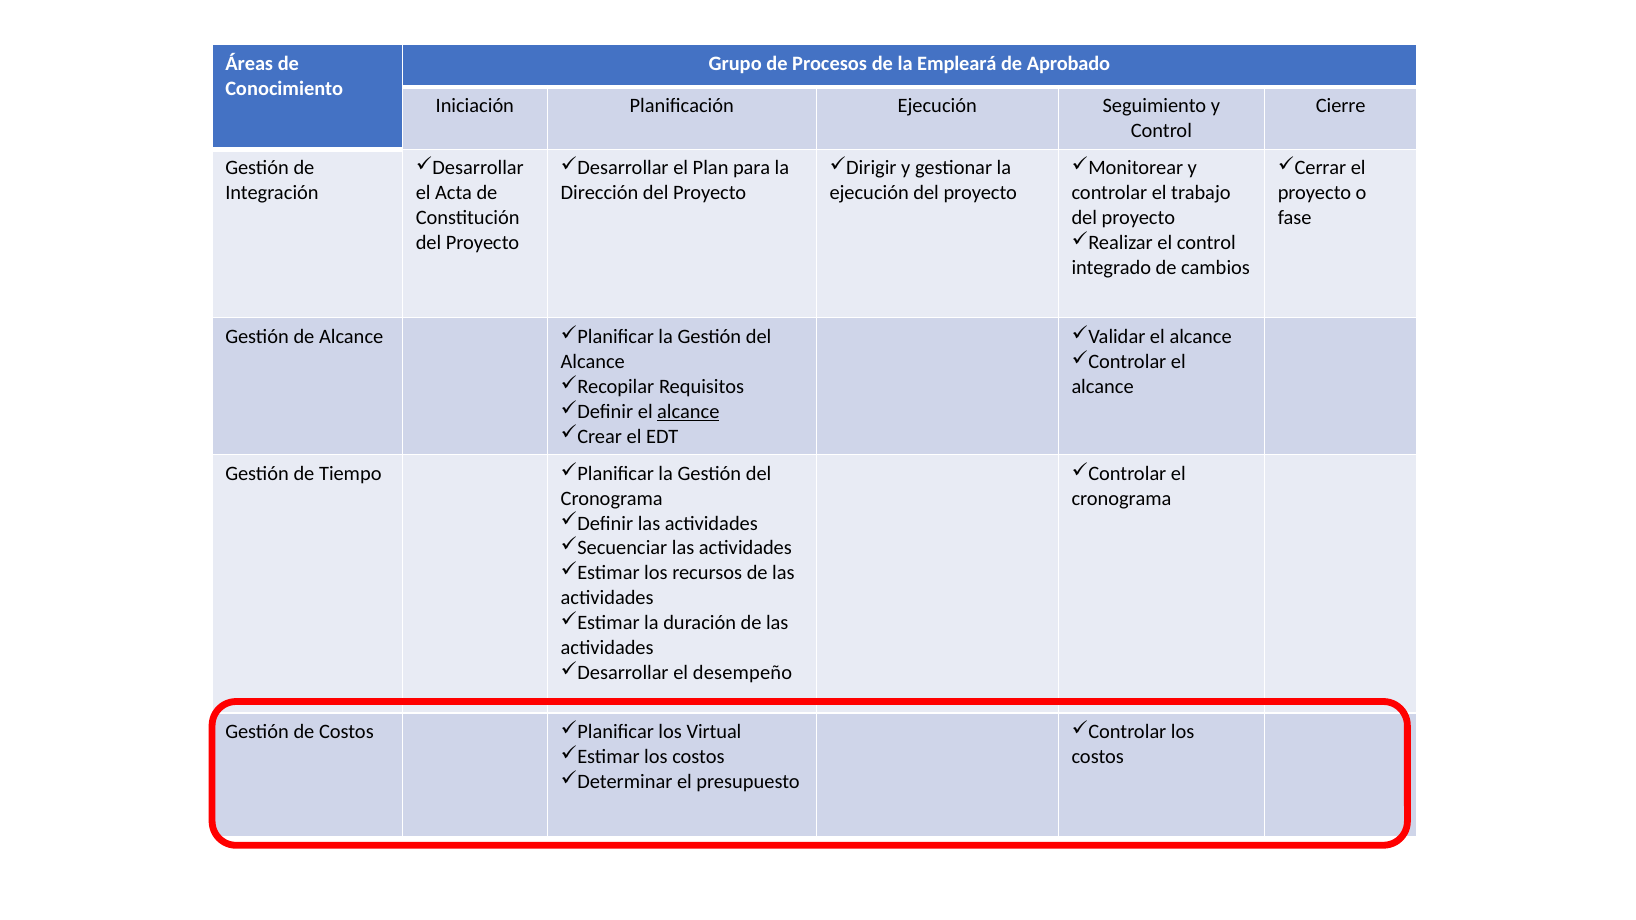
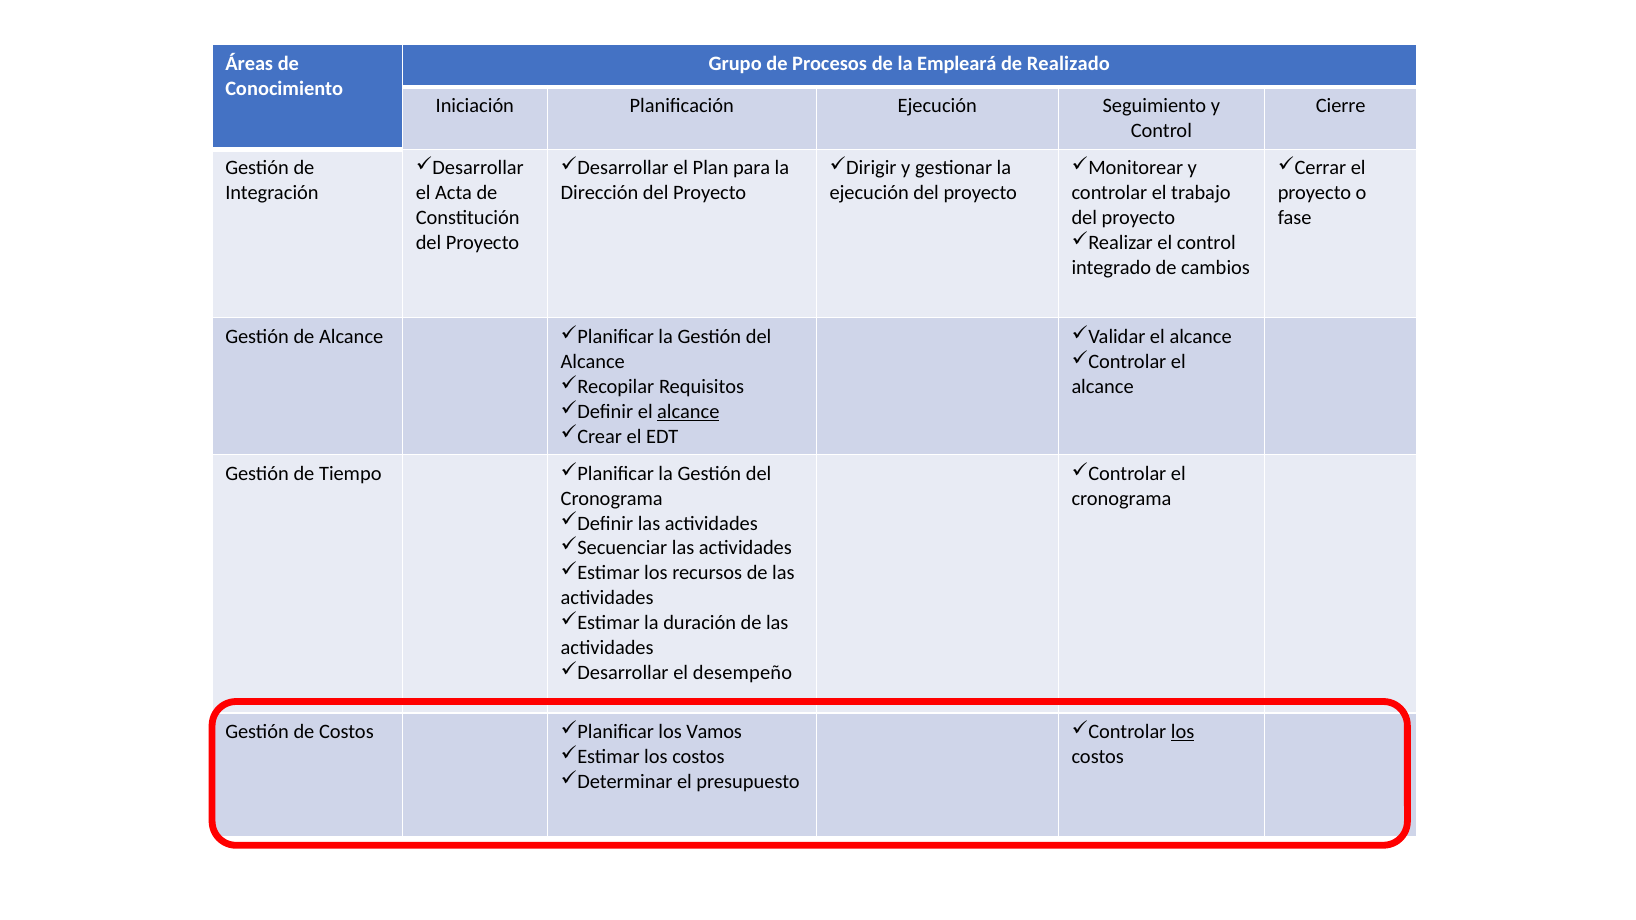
Aprobado: Aprobado -> Realizado
los at (1183, 732) underline: none -> present
Virtual: Virtual -> Vamos
